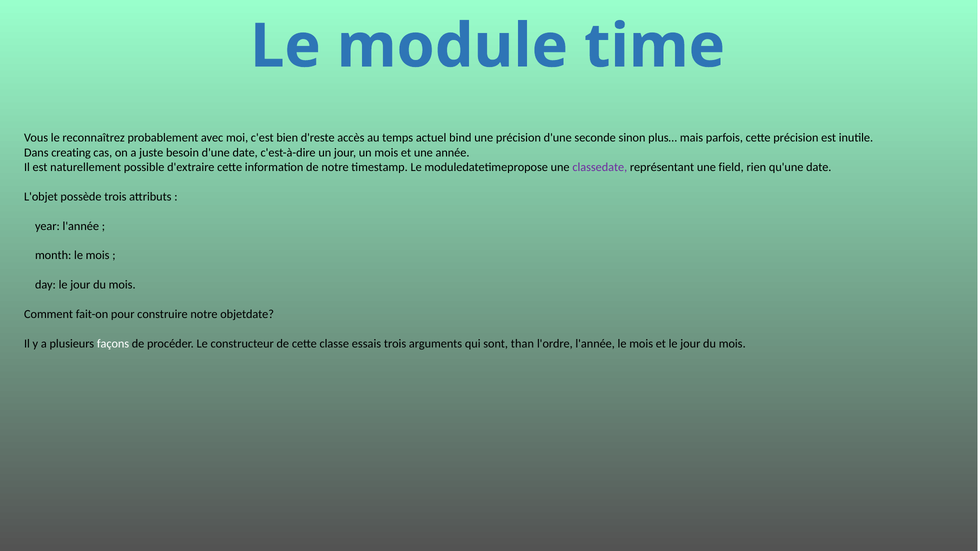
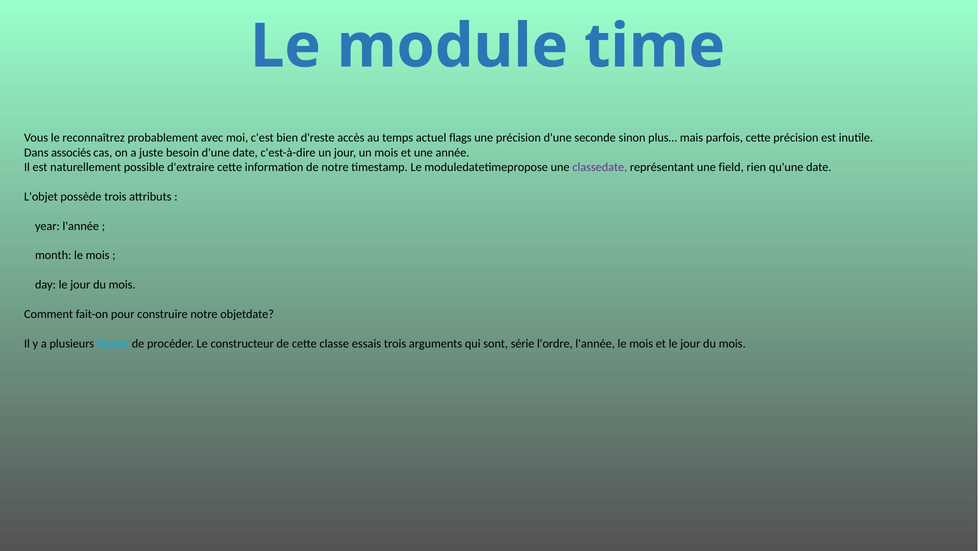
bind: bind -> flags
creating: creating -> associés
façons colour: white -> light blue
than: than -> série
